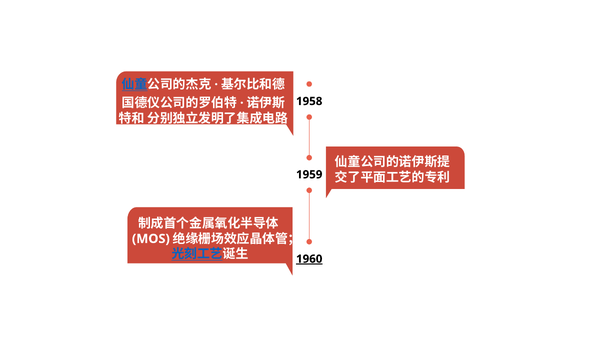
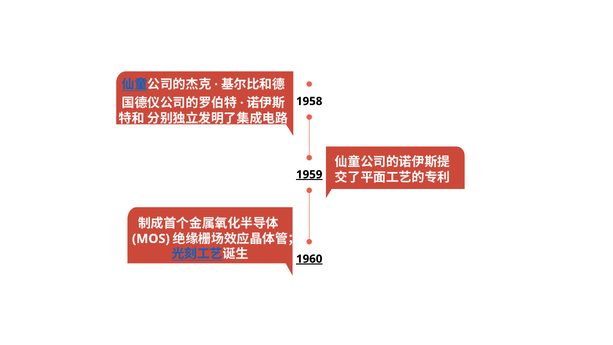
1959 underline: none -> present
